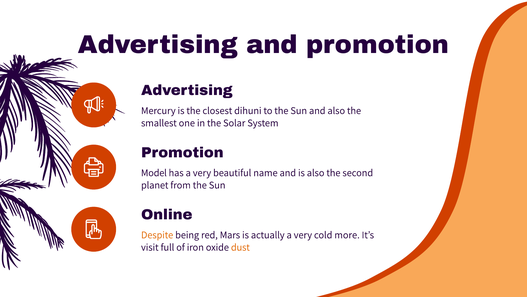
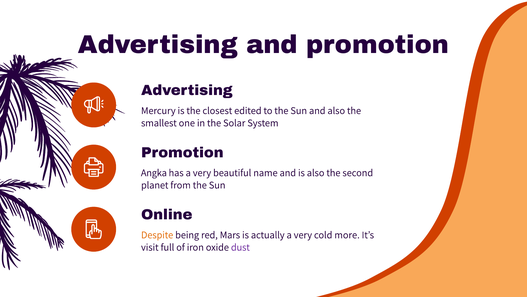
dihuni: dihuni -> edited
Model: Model -> Angka
dust colour: orange -> purple
